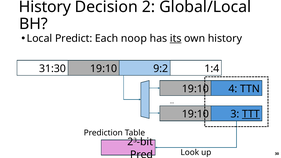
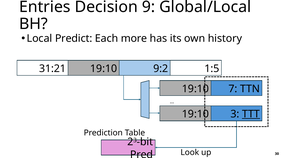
History at (45, 7): History -> Entries
2: 2 -> 9
noop: noop -> more
its underline: present -> none
31:30: 31:30 -> 31:21
1:4: 1:4 -> 1:5
4: 4 -> 7
